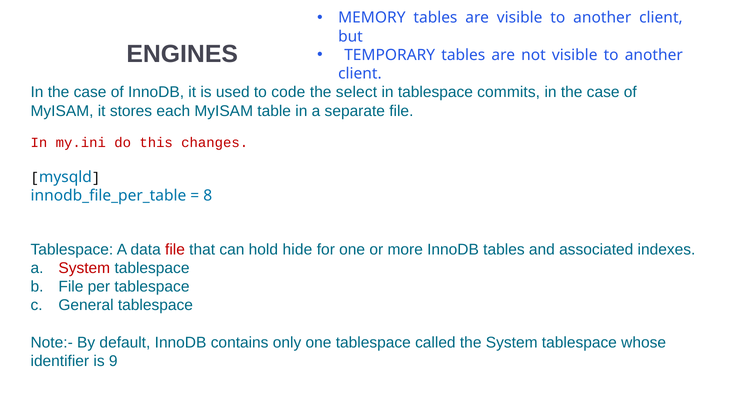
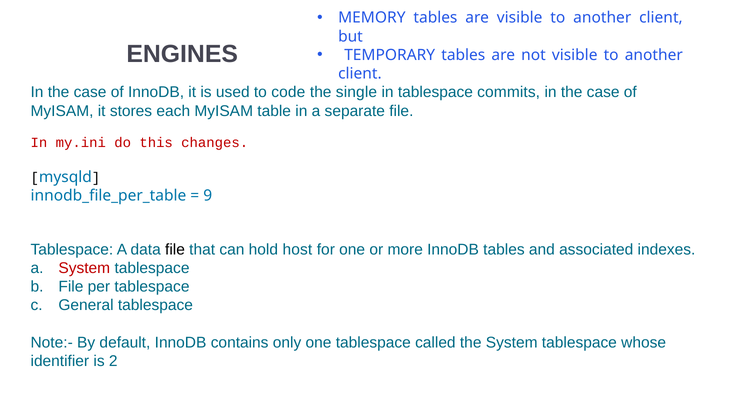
select: select -> single
8: 8 -> 9
file at (175, 249) colour: red -> black
hide: hide -> host
9: 9 -> 2
